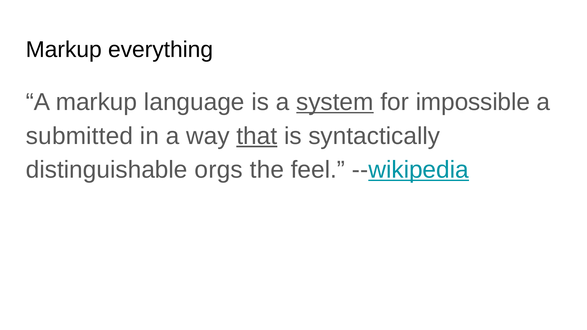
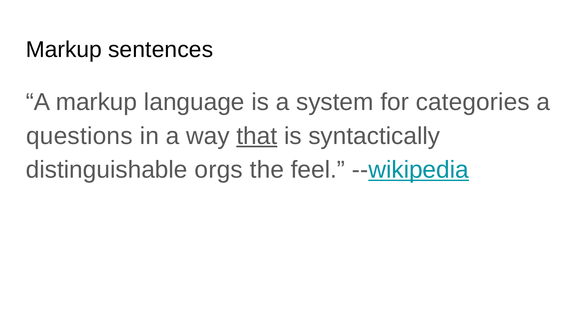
everything: everything -> sentences
system underline: present -> none
impossible: impossible -> categories
submitted: submitted -> questions
